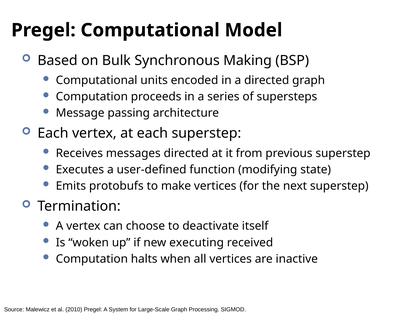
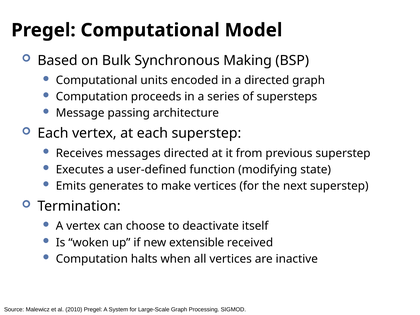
protobufs: protobufs -> generates
executing: executing -> extensible
